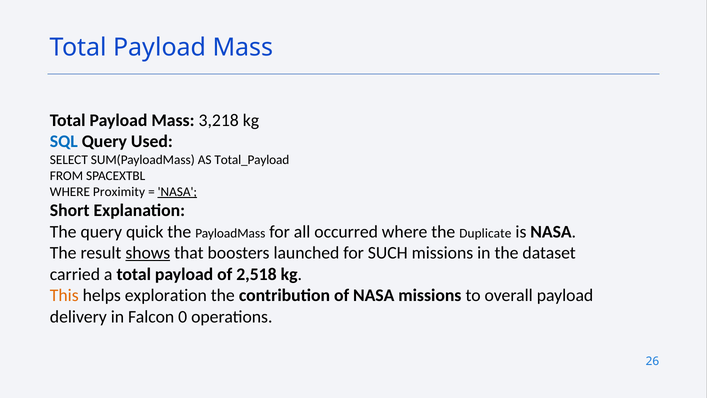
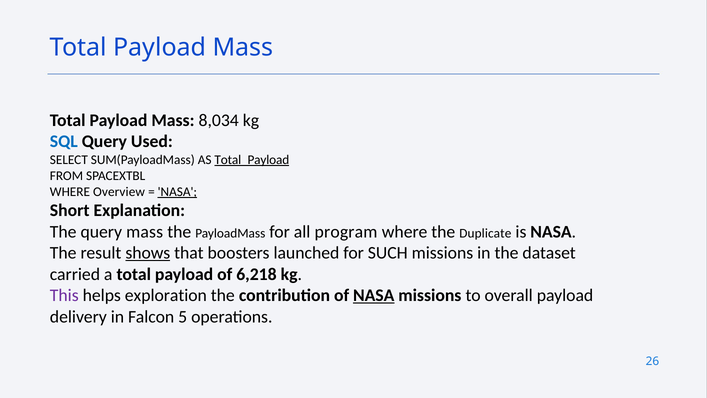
3,218: 3,218 -> 8,034
Total_Payload underline: none -> present
Proximity: Proximity -> Overview
query quick: quick -> mass
occurred: occurred -> program
2,518: 2,518 -> 6,218
This colour: orange -> purple
NASA at (374, 295) underline: none -> present
0: 0 -> 5
